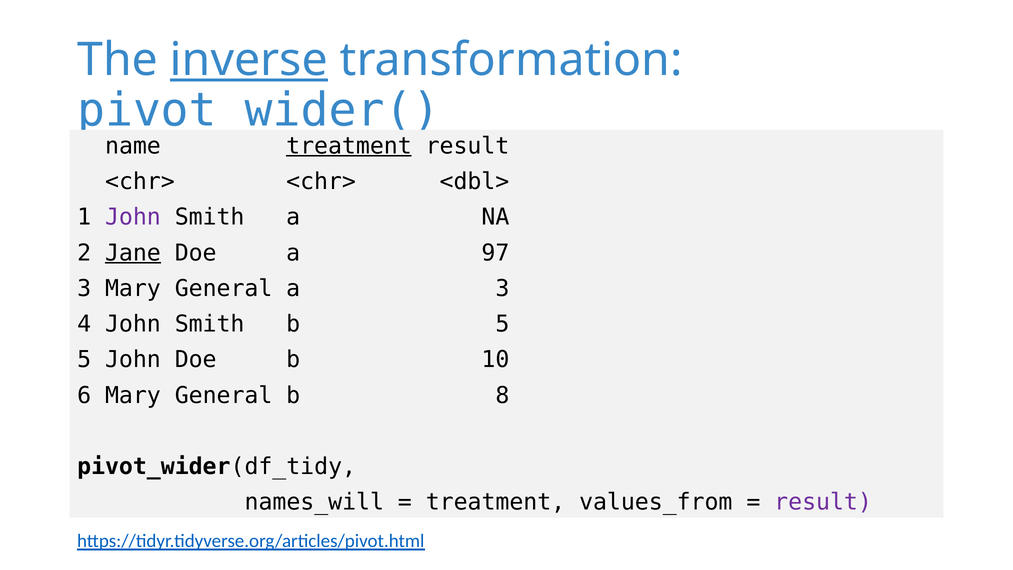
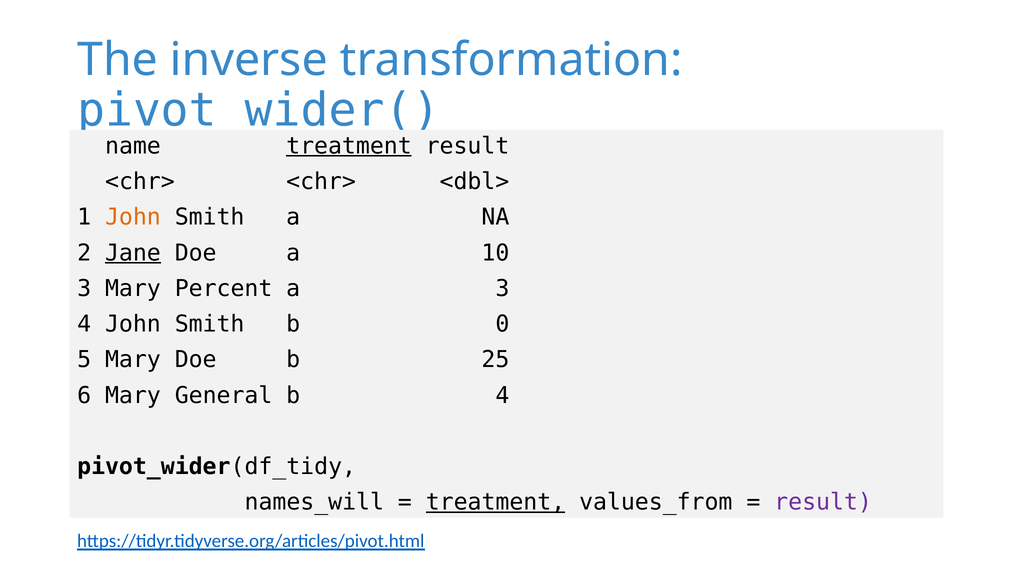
inverse underline: present -> none
John at (133, 217) colour: purple -> orange
97: 97 -> 10
3 Mary General: General -> Percent
b 5: 5 -> 0
5 John: John -> Mary
10: 10 -> 25
b 8: 8 -> 4
treatment at (495, 502) underline: none -> present
